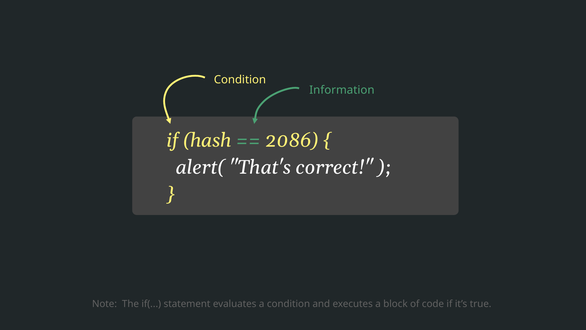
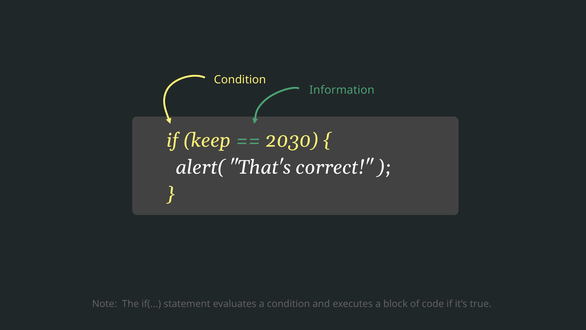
hash: hash -> keep
2086: 2086 -> 2030
